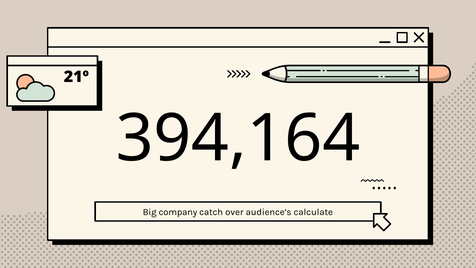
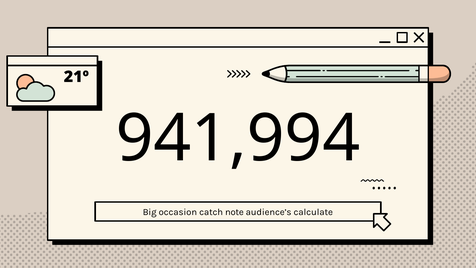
394,164: 394,164 -> 941,994
company: company -> occasion
over: over -> note
